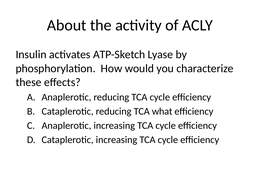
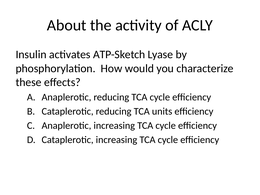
what: what -> units
